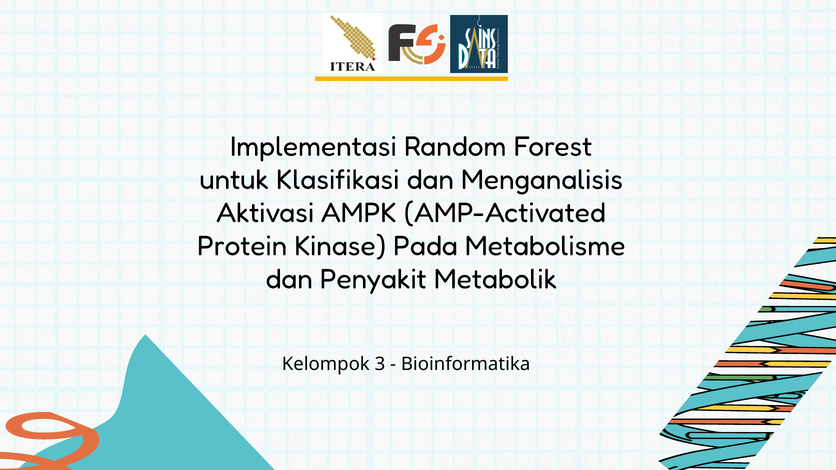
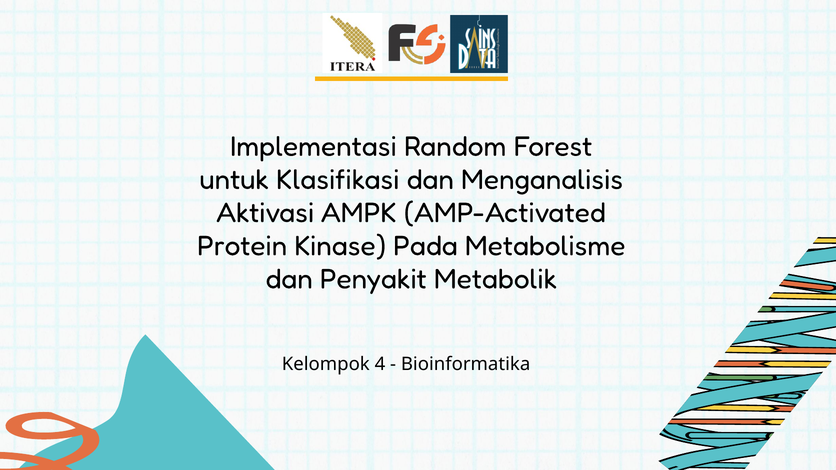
3: 3 -> 4
